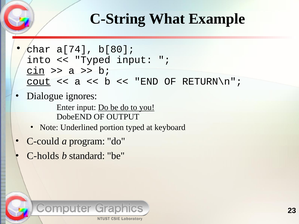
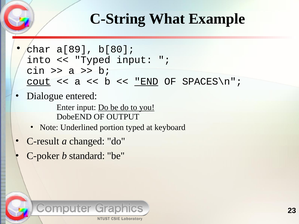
a[74: a[74 -> a[89
cin underline: present -> none
END underline: none -> present
RETURN\n: RETURN\n -> SPACES\n
ignores: ignores -> entered
C-could: C-could -> C-result
program: program -> changed
C-holds: C-holds -> C-poker
